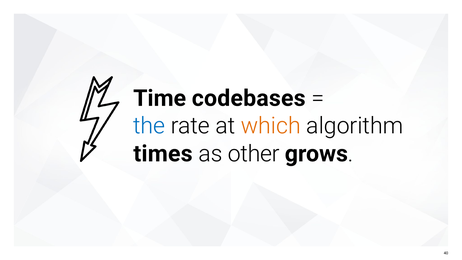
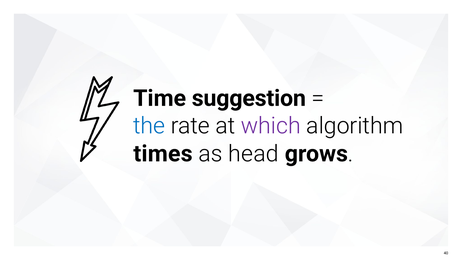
codebases: codebases -> suggestion
which colour: orange -> purple
other: other -> head
